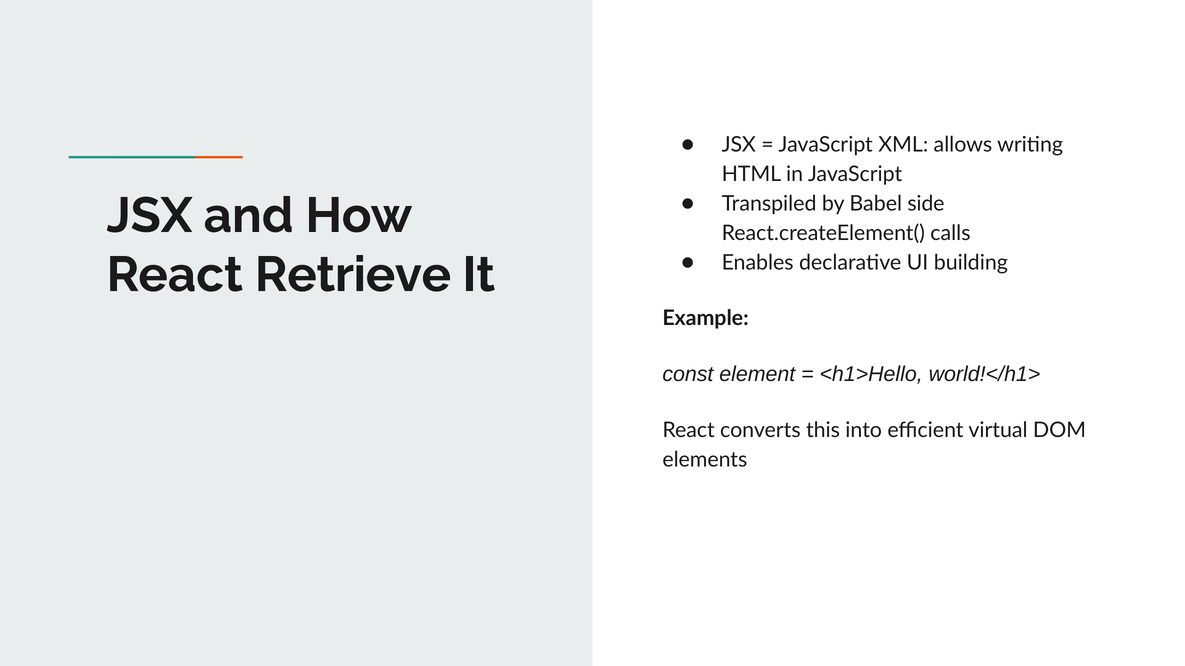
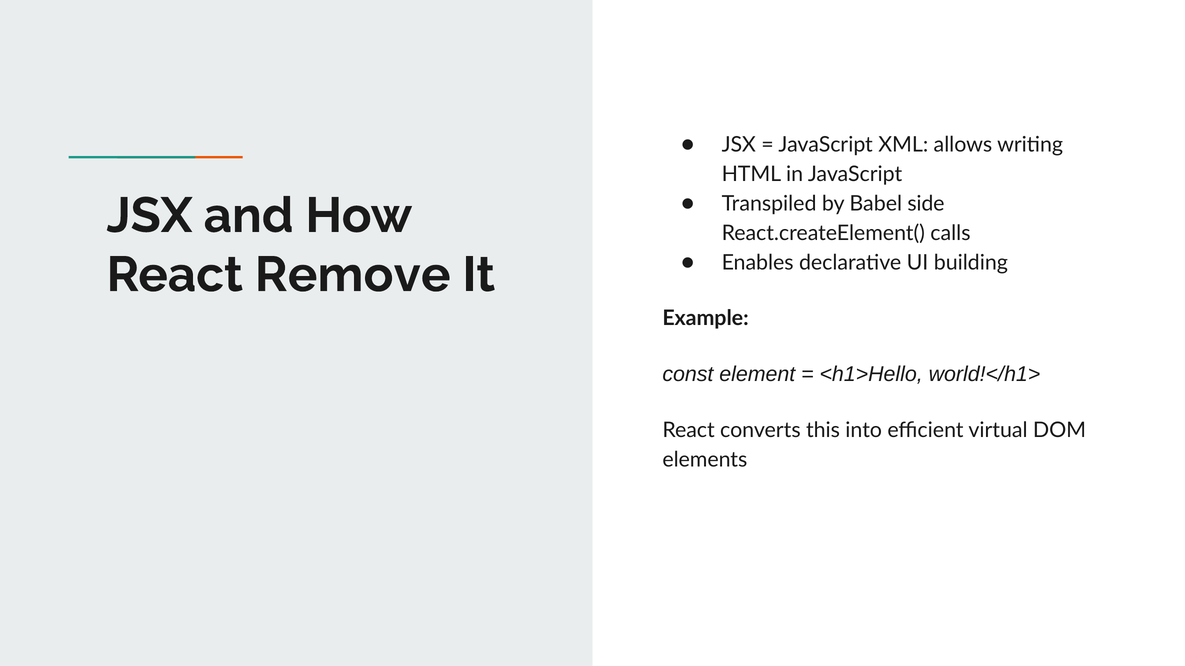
Retrieve: Retrieve -> Remove
